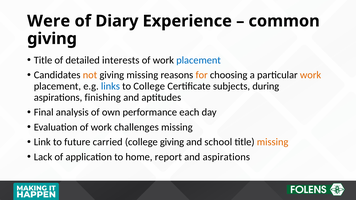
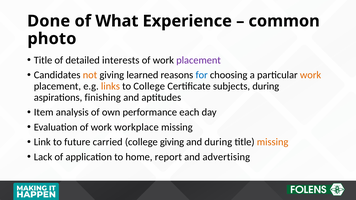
Were: Were -> Done
Diary: Diary -> What
giving at (52, 39): giving -> photo
placement at (199, 60) colour: blue -> purple
giving missing: missing -> learned
for colour: orange -> blue
links colour: blue -> orange
Final: Final -> Item
challenges: challenges -> workplace
and school: school -> during
and aspirations: aspirations -> advertising
